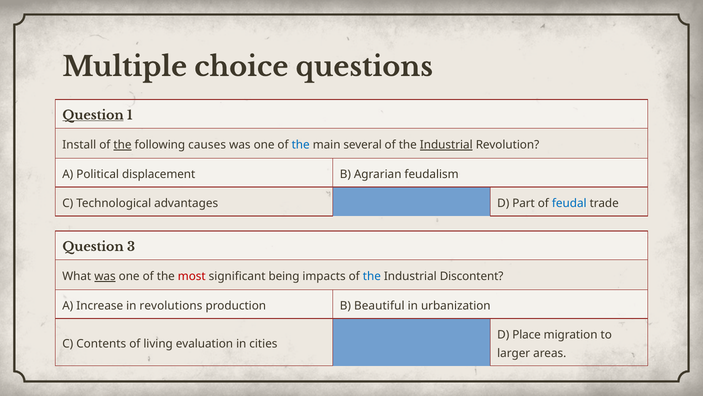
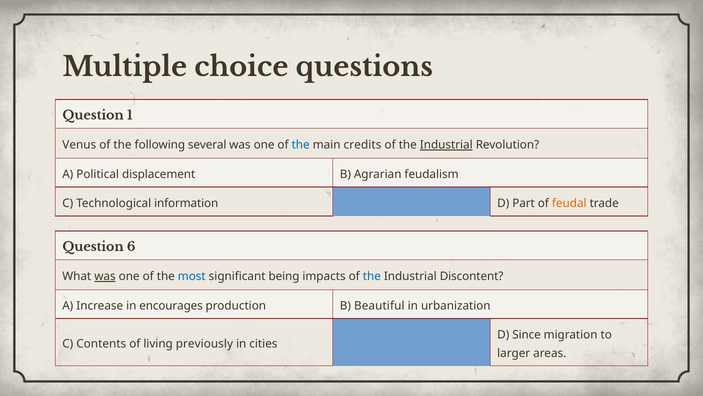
Question at (93, 115) underline: present -> none
Install: Install -> Venus
the at (123, 145) underline: present -> none
causes: causes -> several
several: several -> credits
advantages: advantages -> information
feudal colour: blue -> orange
3: 3 -> 6
most colour: red -> blue
revolutions: revolutions -> encourages
Place: Place -> Since
evaluation: evaluation -> previously
